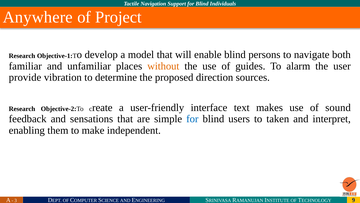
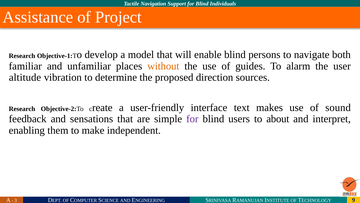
Anywhere: Anywhere -> Assistance
provide: provide -> altitude
for at (192, 119) colour: blue -> purple
taken: taken -> about
